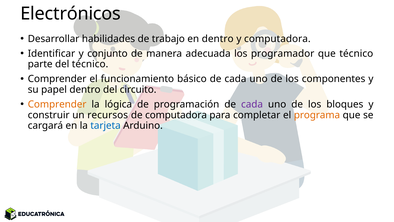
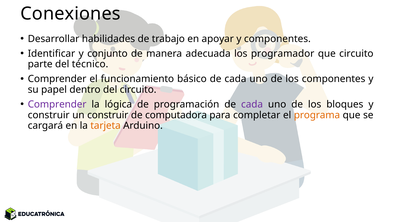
Electrónicos: Electrónicos -> Conexiones
en dentro: dentro -> apoyar
y computadora: computadora -> componentes
que técnico: técnico -> circuito
Comprender at (57, 104) colour: orange -> purple
un recursos: recursos -> construir
tarjeta colour: blue -> orange
